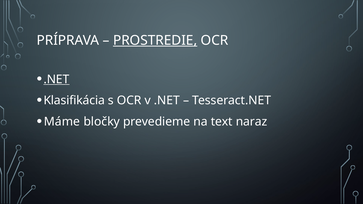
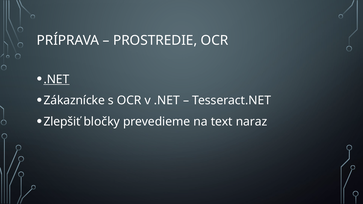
PROSTREDIE underline: present -> none
Klasifikácia: Klasifikácia -> Zákaznícke
Máme: Máme -> Zlepšiť
